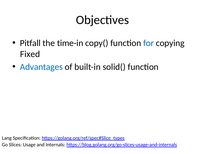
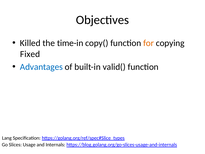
Pitfall: Pitfall -> Killed
for colour: blue -> orange
solid(: solid( -> valid(
